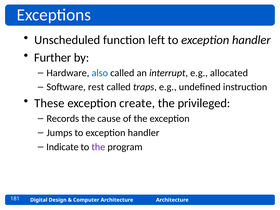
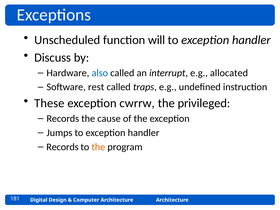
left: left -> will
Further: Further -> Discuss
create: create -> cwrrw
Indicate at (62, 147): Indicate -> Records
the at (98, 147) colour: purple -> orange
